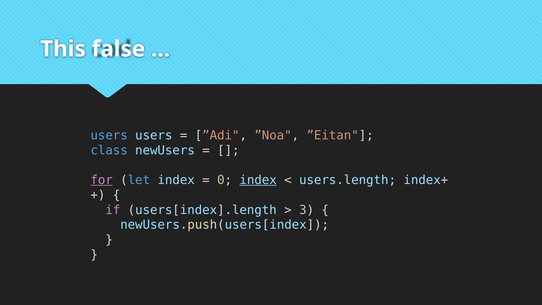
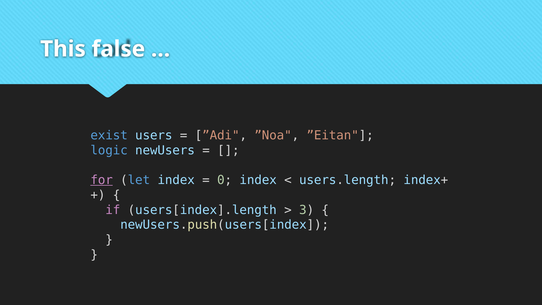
users at (109, 135): users -> exist
class: class -> logic
index at (258, 180) underline: present -> none
